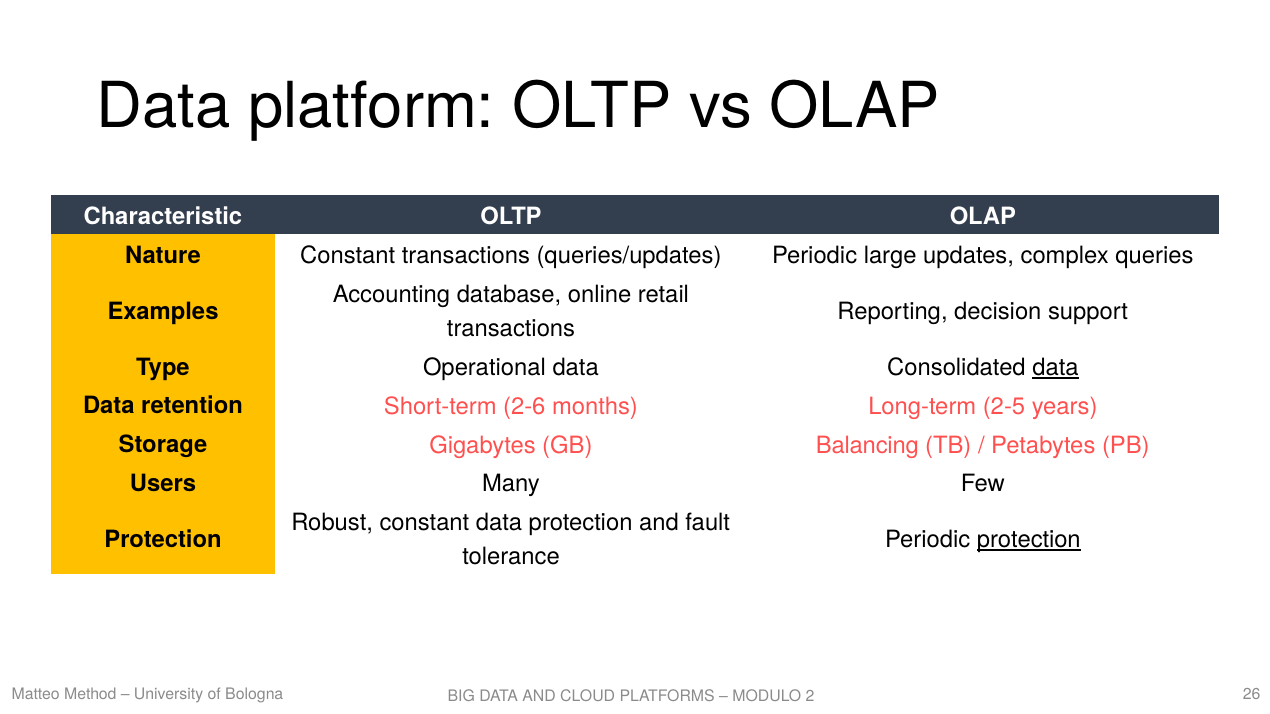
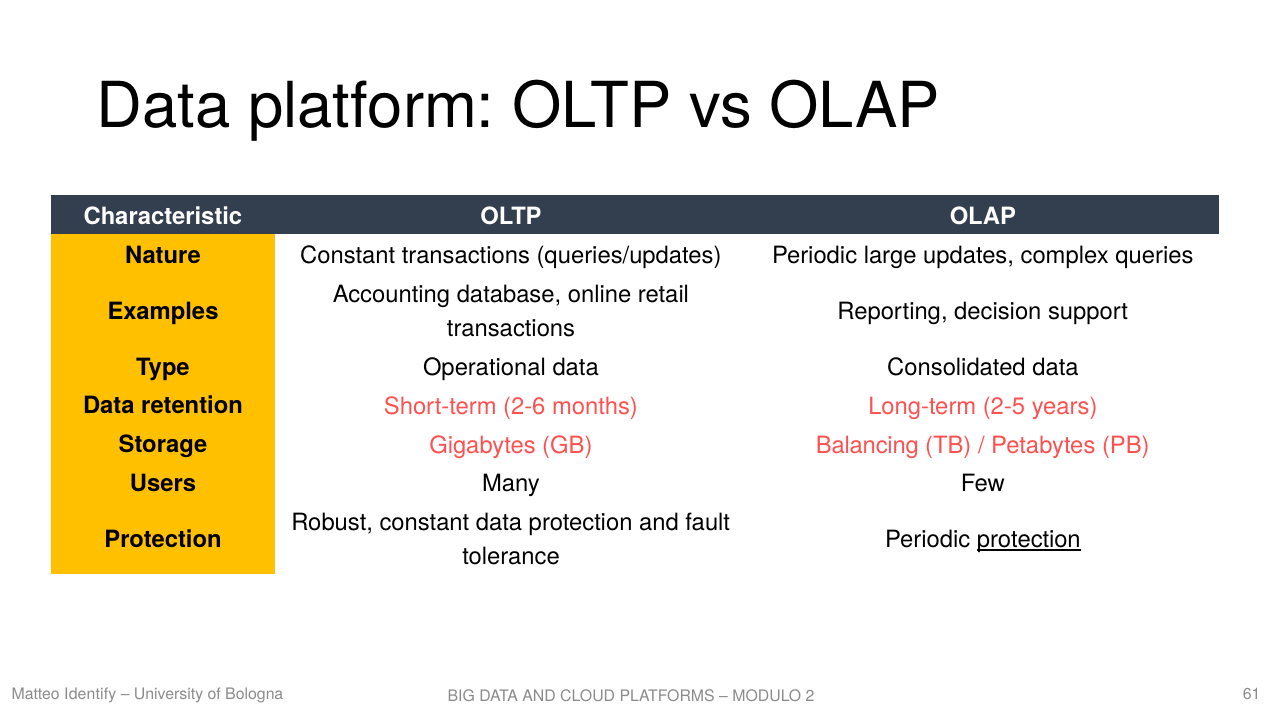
data at (1055, 368) underline: present -> none
Method: Method -> Identify
26: 26 -> 61
